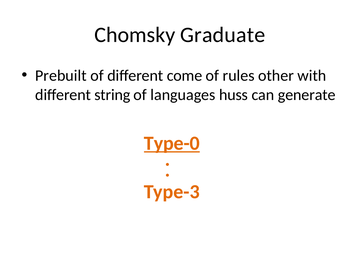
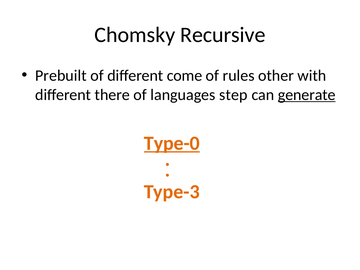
Graduate: Graduate -> Recursive
string: string -> there
huss: huss -> step
generate underline: none -> present
